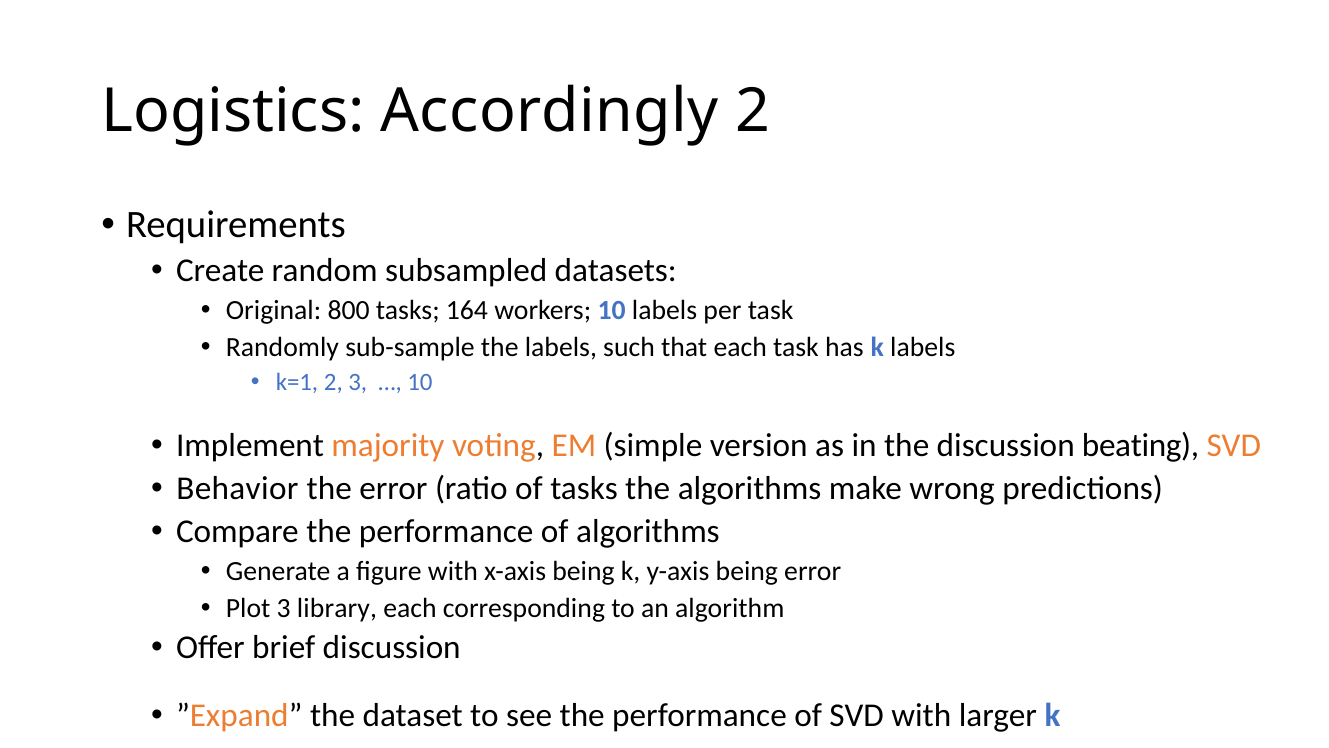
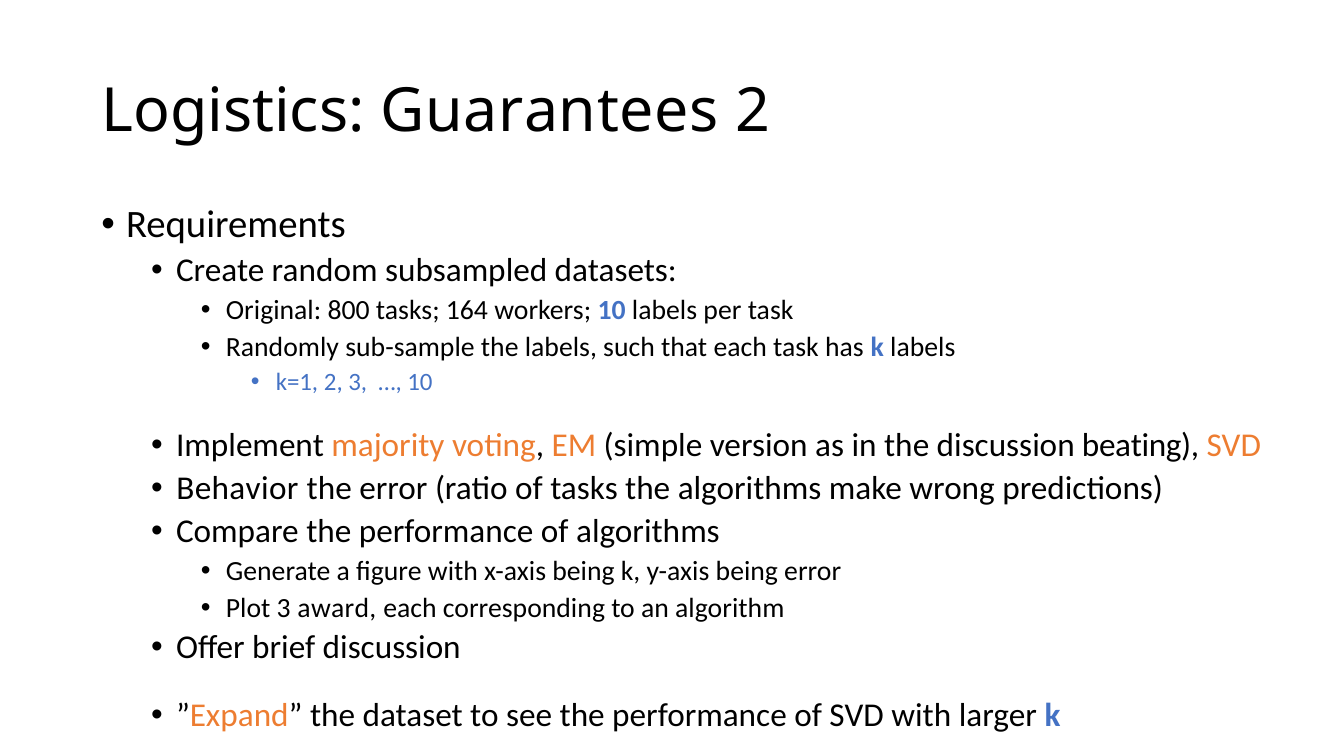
Accordingly: Accordingly -> Guarantees
library: library -> award
